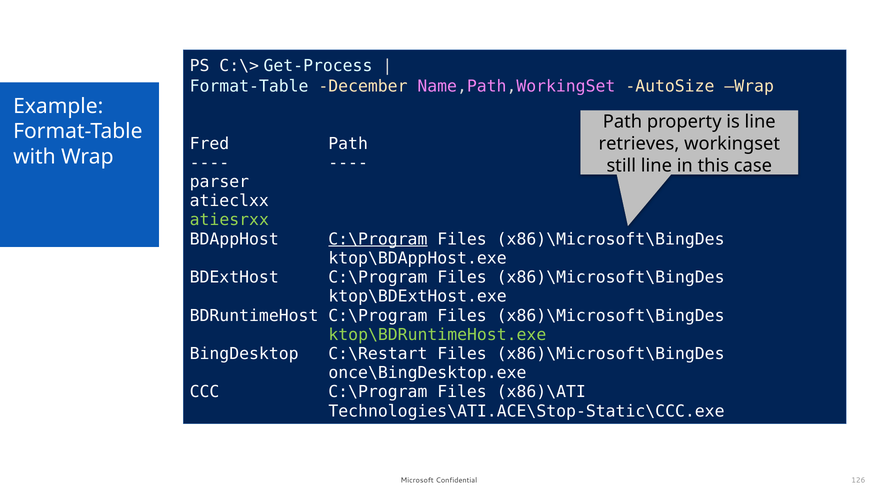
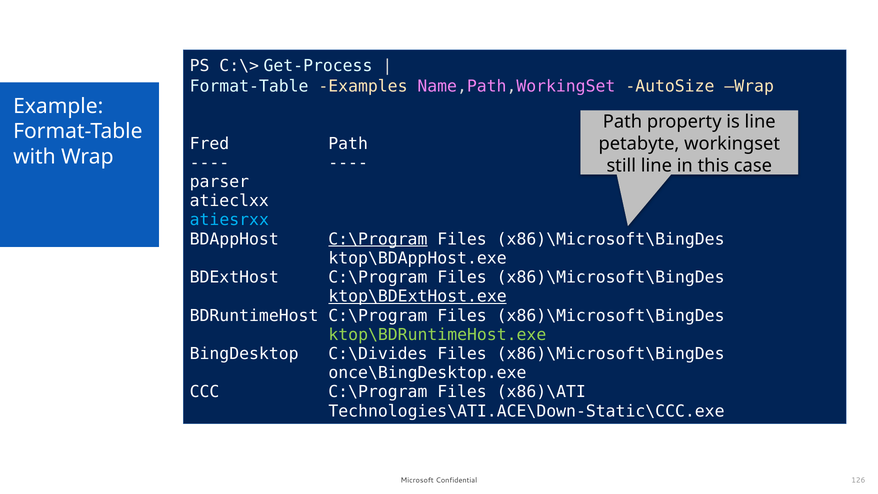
December: December -> Examples
retrieves: retrieves -> petabyte
atiesrxx colour: light green -> light blue
ktop\BDExtHost.exe underline: none -> present
C:\Restart: C:\Restart -> C:\Divides
Technologies\ATI.ACE\Stop-Static\CCC.exe: Technologies\ATI.ACE\Stop-Static\CCC.exe -> Technologies\ATI.ACE\Down-Static\CCC.exe
